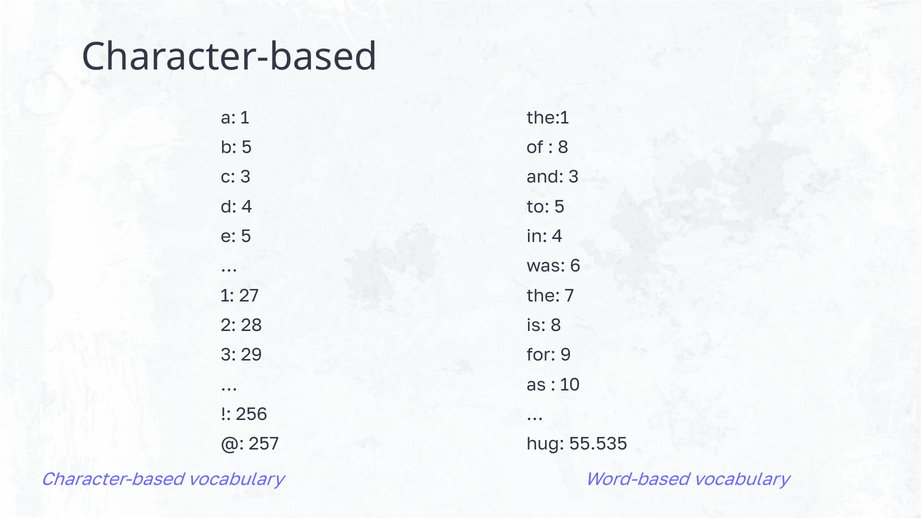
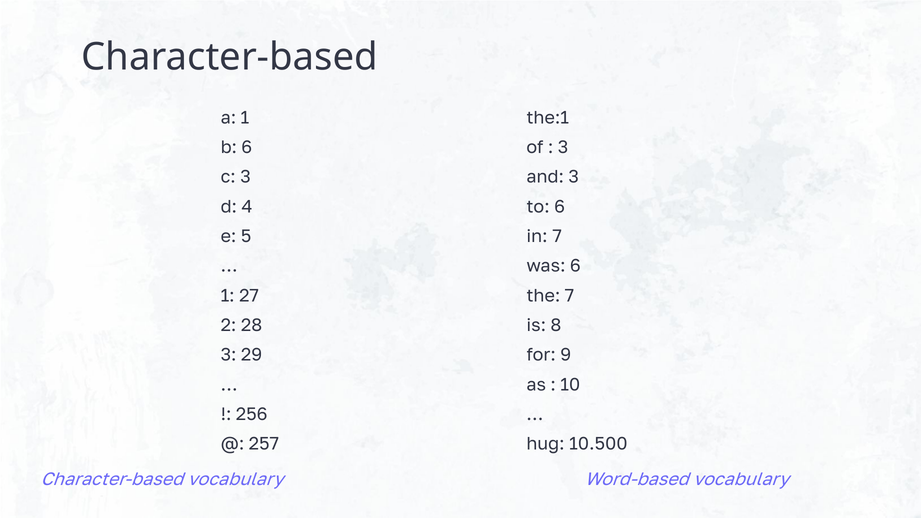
b 5: 5 -> 6
8 at (563, 147): 8 -> 3
to 5: 5 -> 6
in 4: 4 -> 7
55.535: 55.535 -> 10.500
